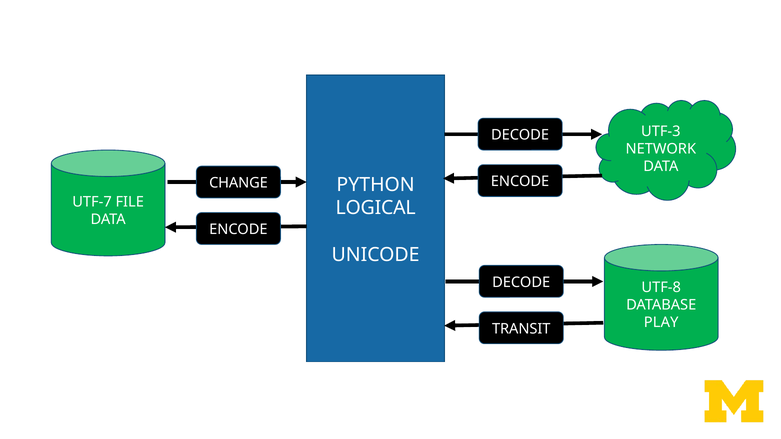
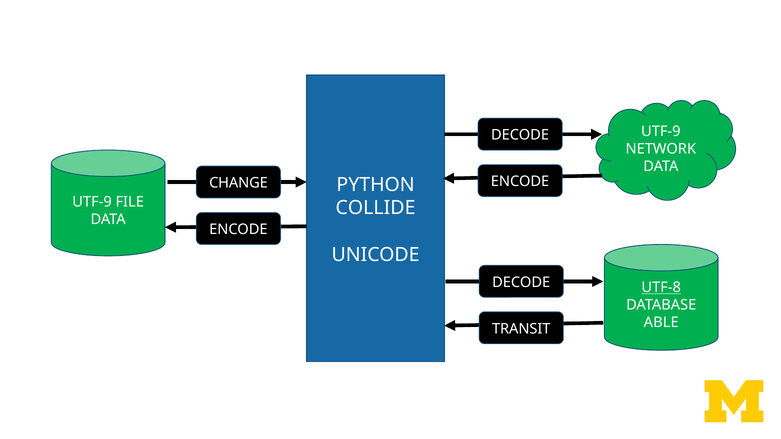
UTF-3 at (661, 131): UTF-3 -> UTF-9
UTF-7 at (92, 202): UTF-7 -> UTF-9
LOGICAL: LOGICAL -> COLLIDE
UTF-8 underline: none -> present
PLAY: PLAY -> ABLE
